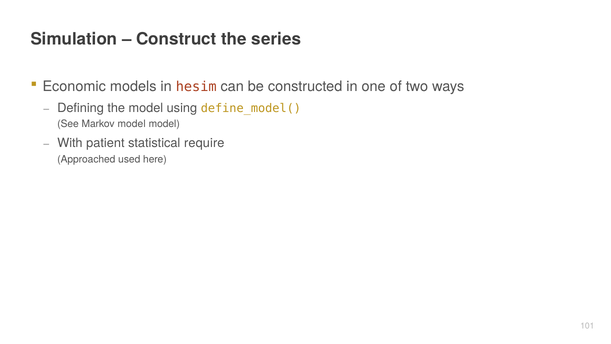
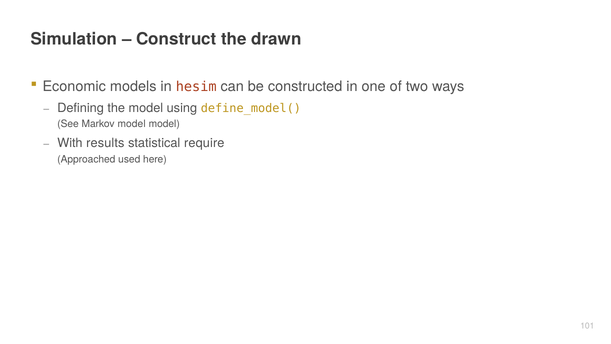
series: series -> drawn
patient: patient -> results
